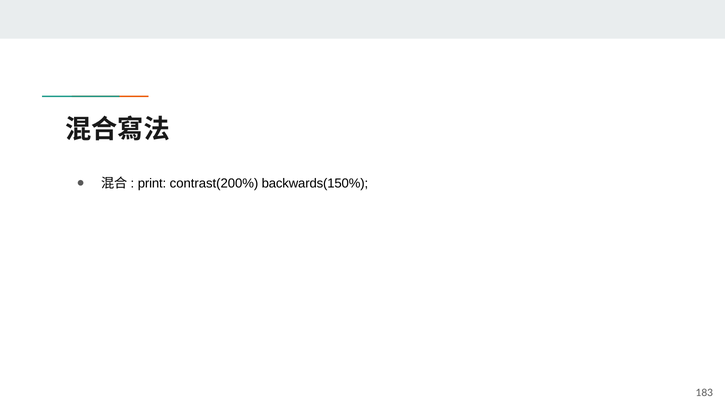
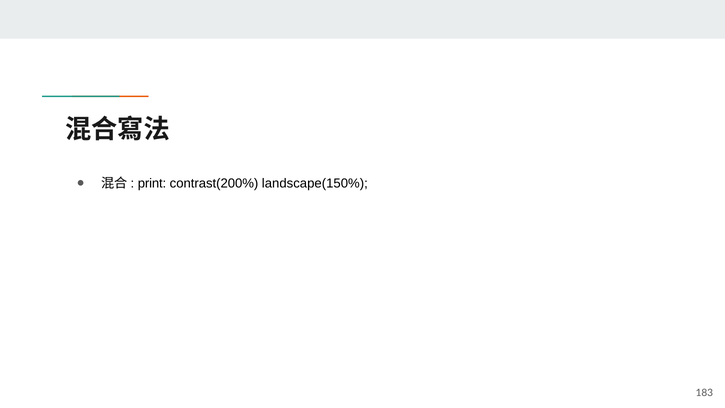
backwards(150%: backwards(150% -> landscape(150%
